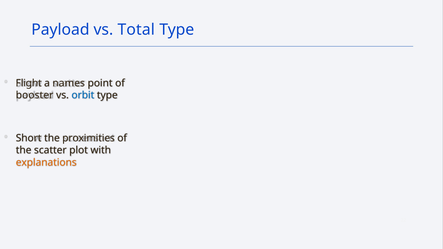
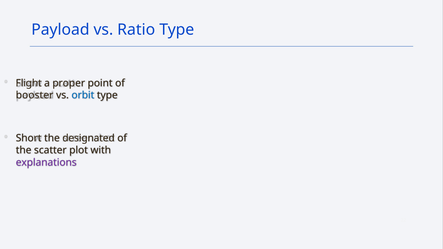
Total: Total -> Ratio
names: names -> proper
proximities: proximities -> designated
explanations colour: orange -> purple
